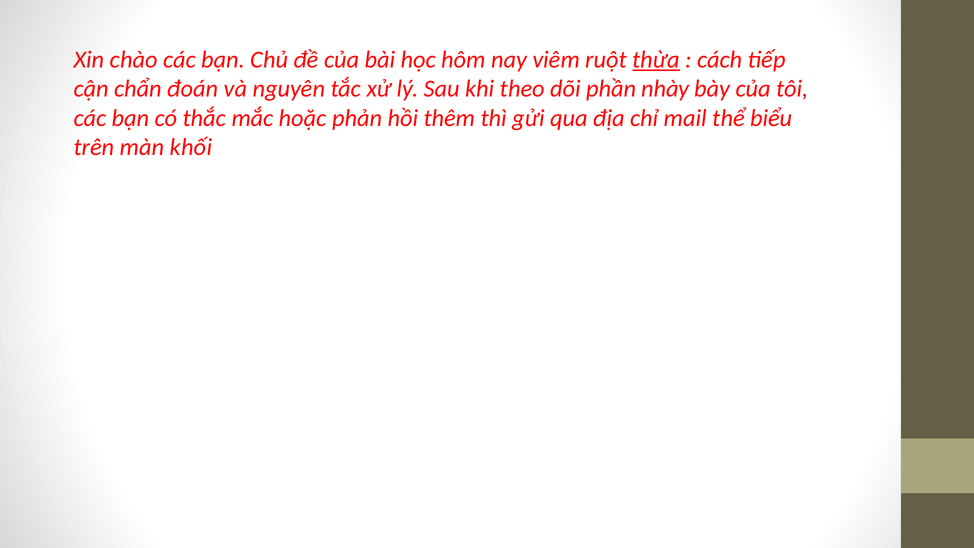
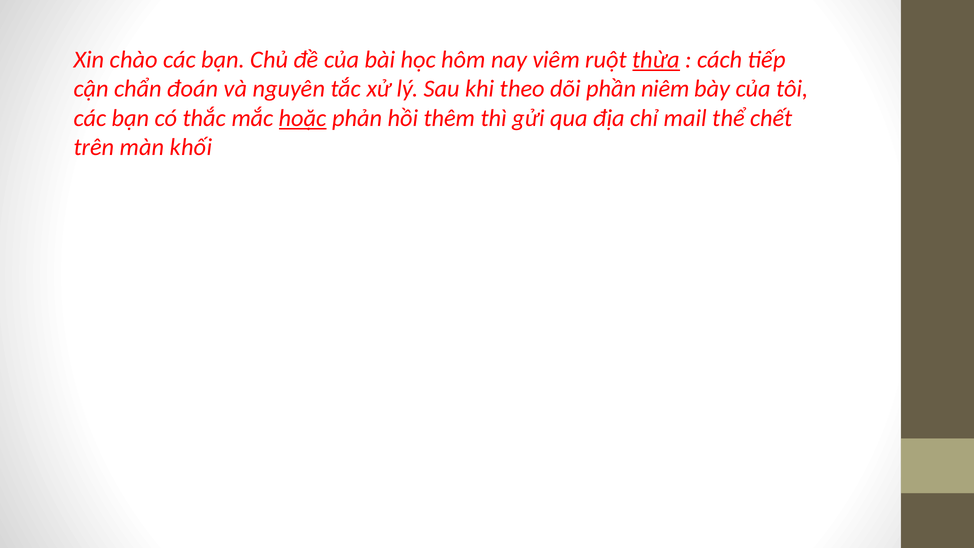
nhày: nhày -> niêm
hoặc underline: none -> present
biểu: biểu -> chết
